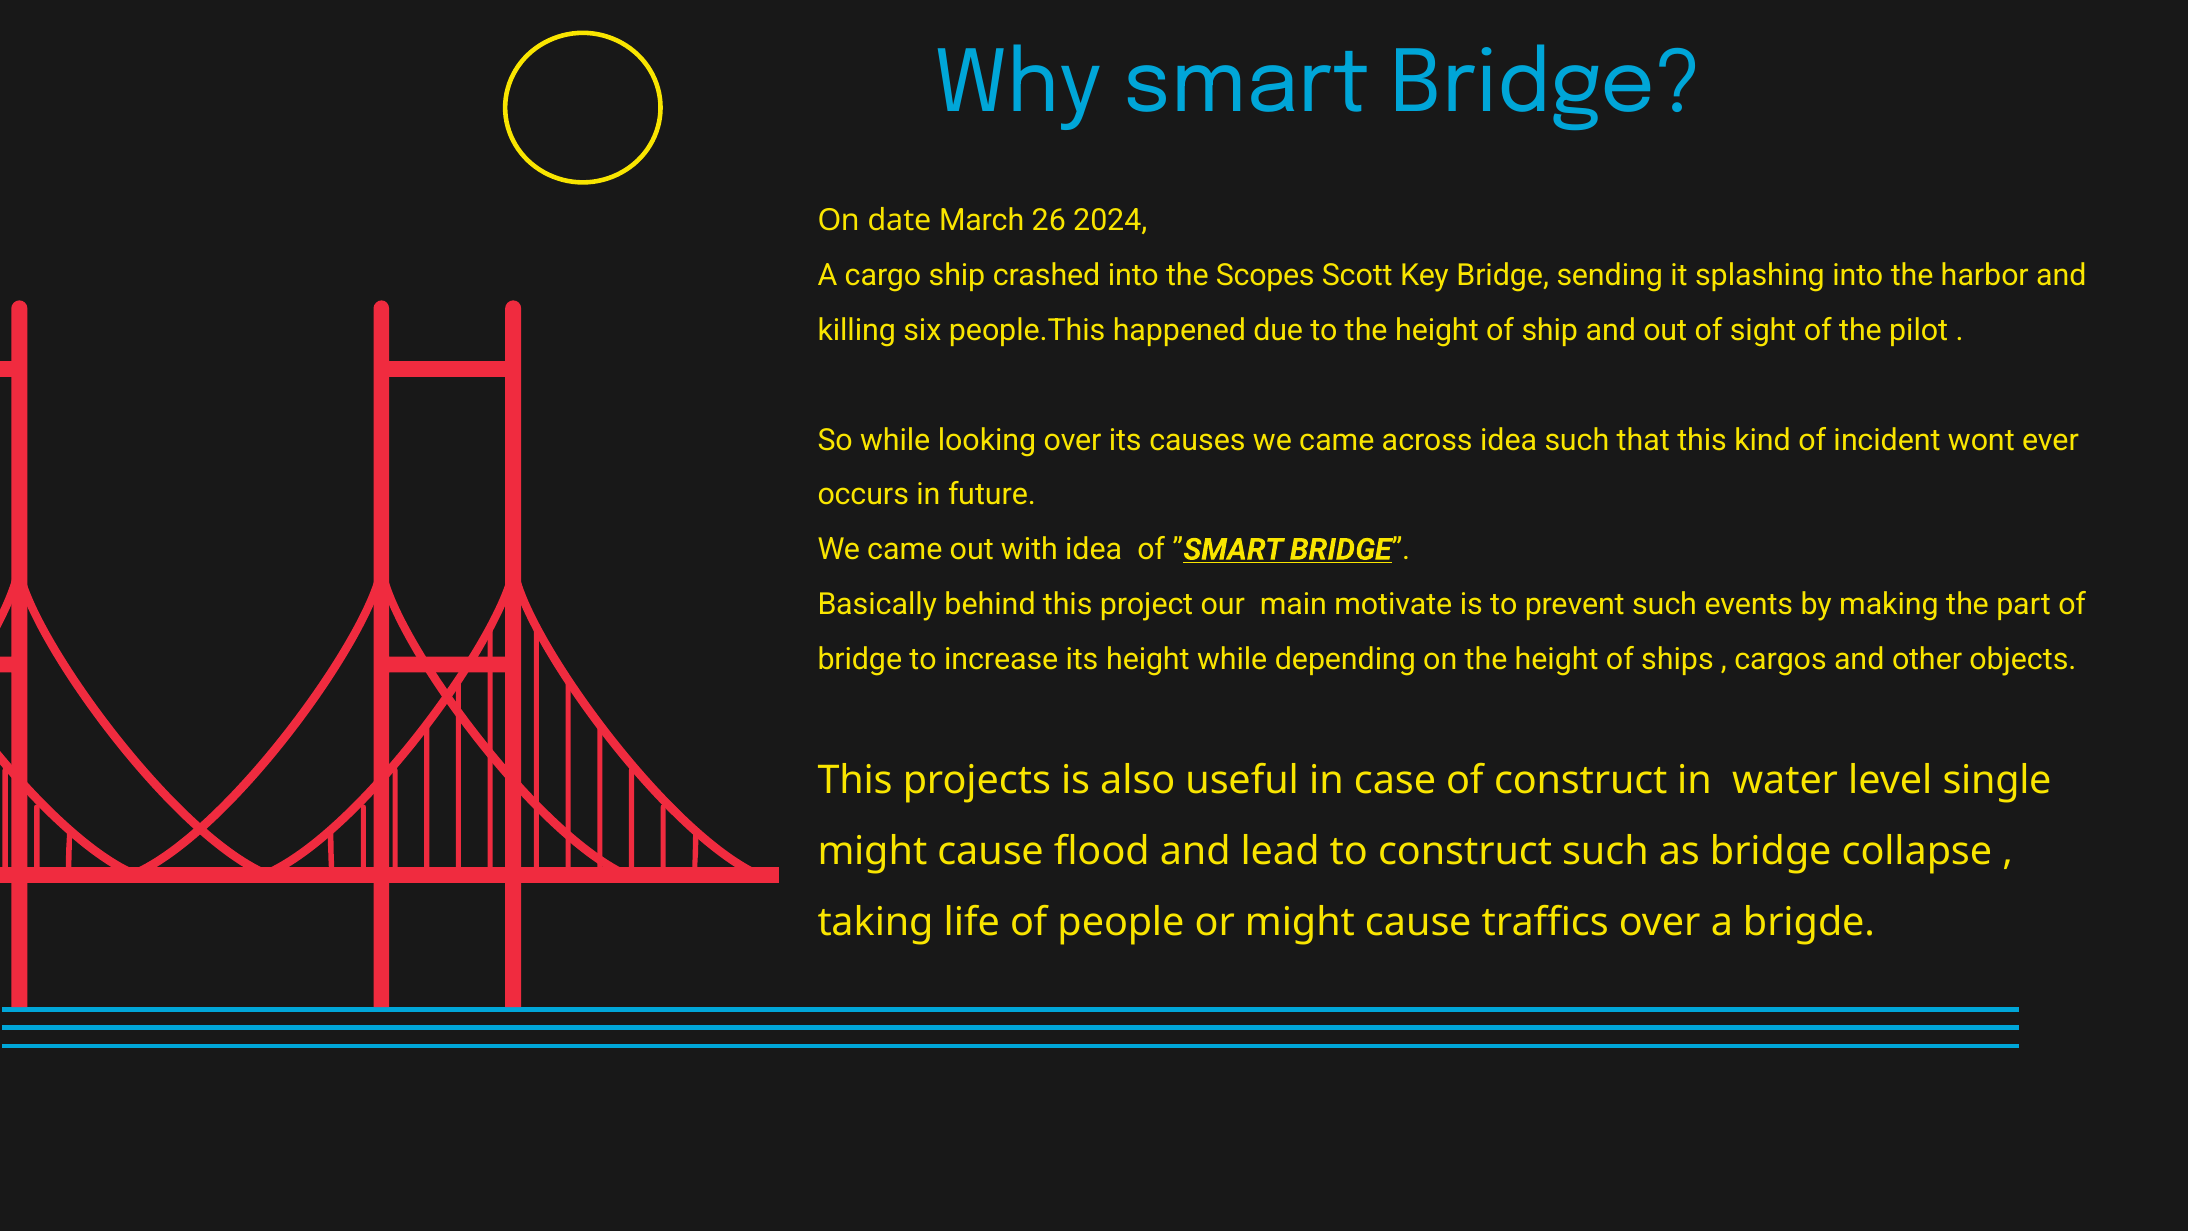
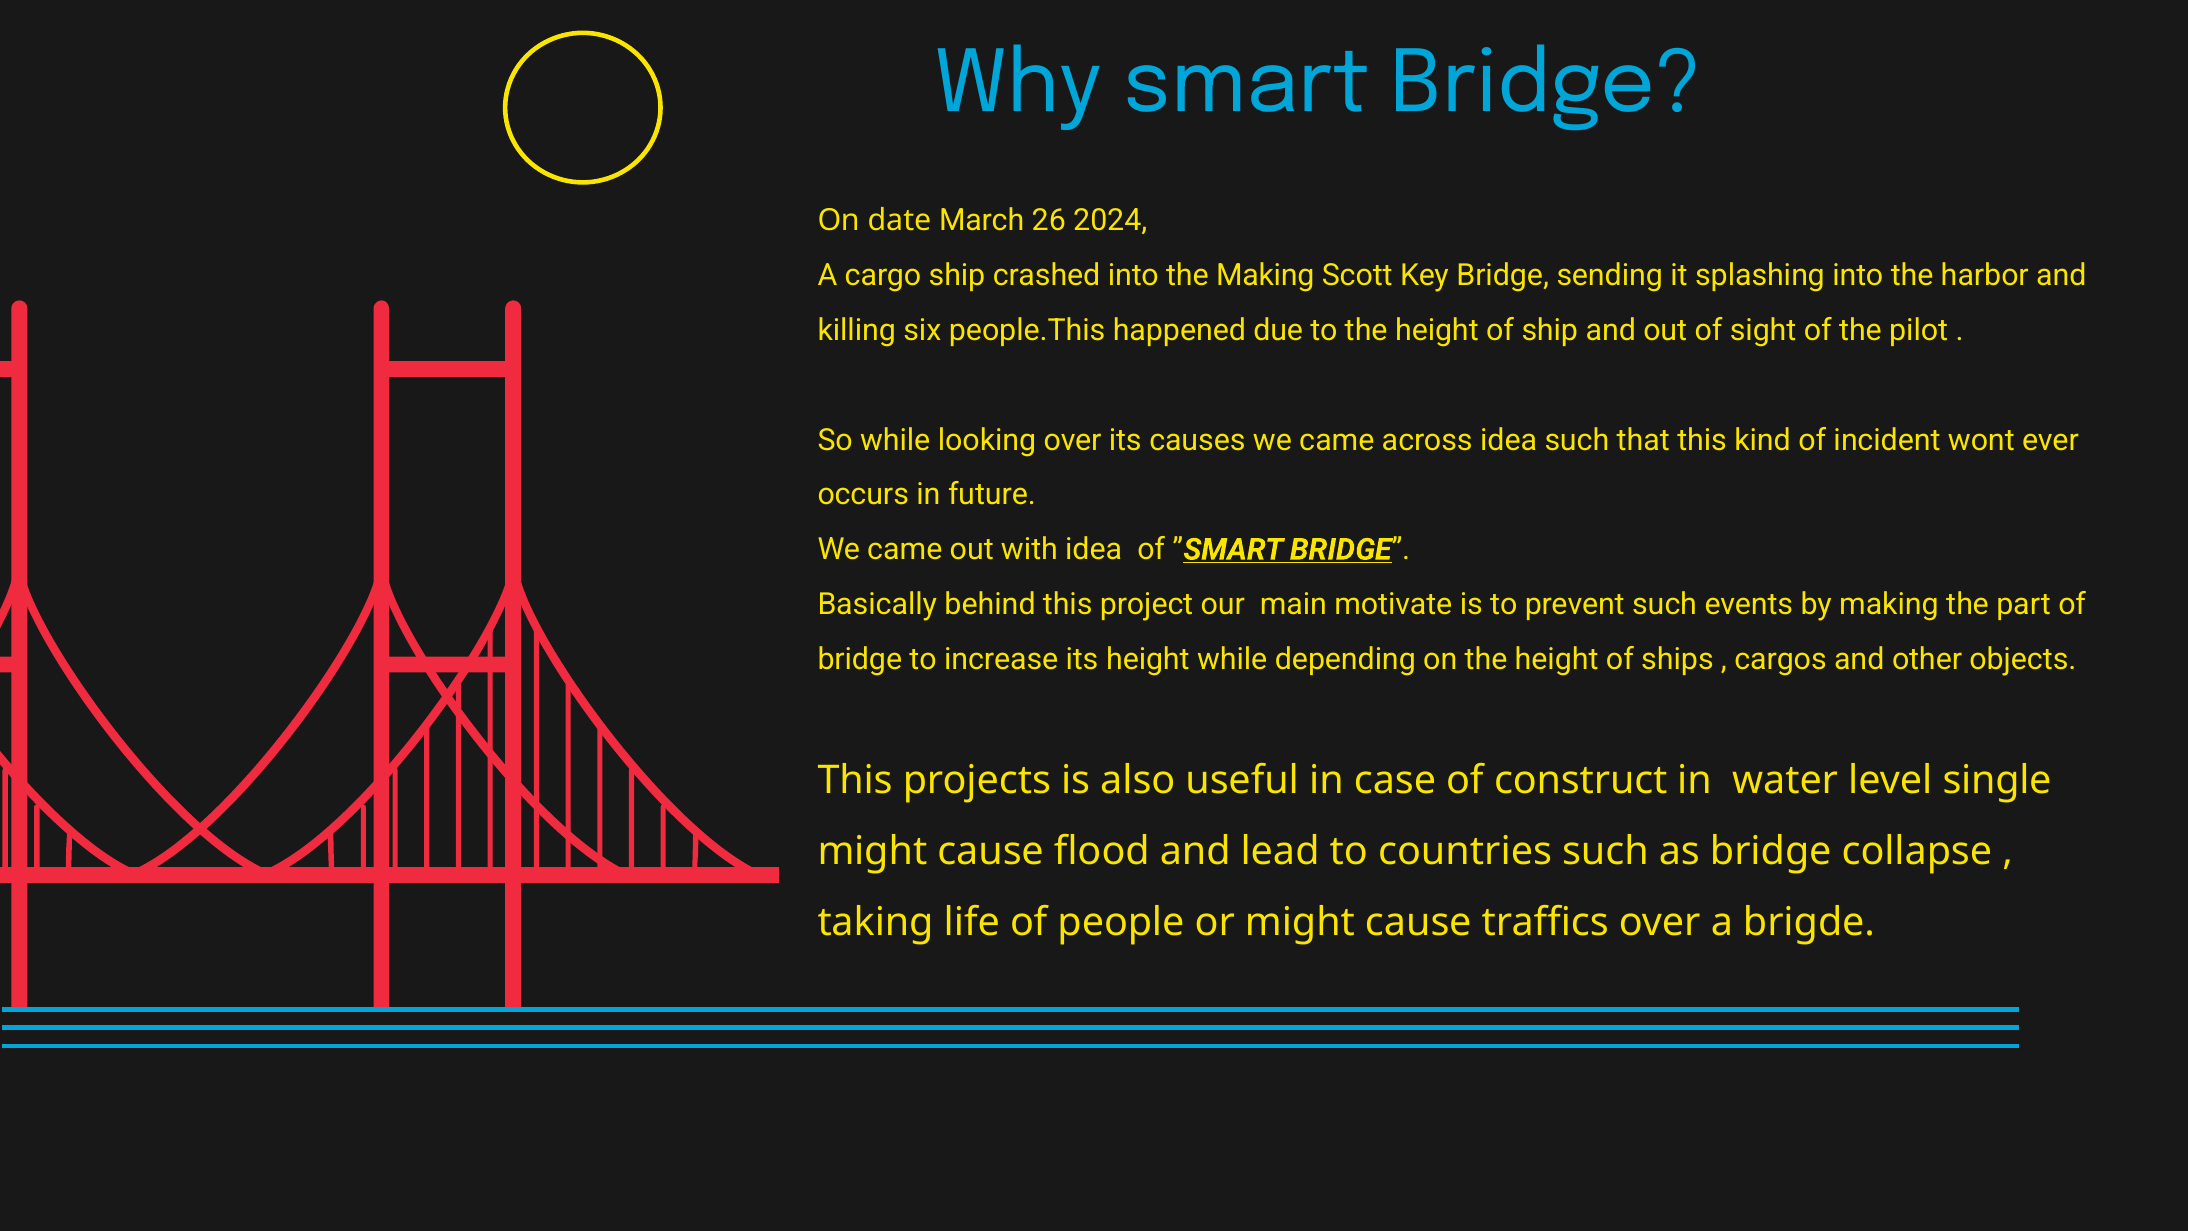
the Scopes: Scopes -> Making
to construct: construct -> countries
